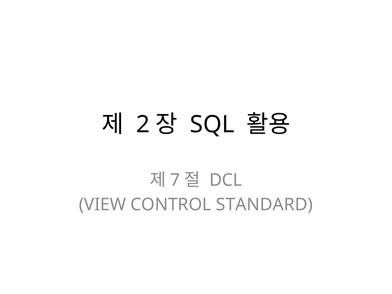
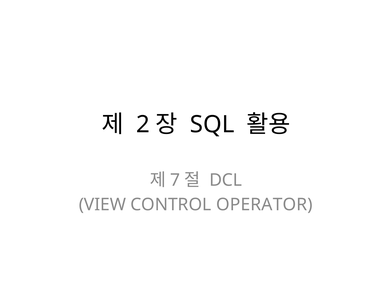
STANDARD: STANDARD -> OPERATOR
